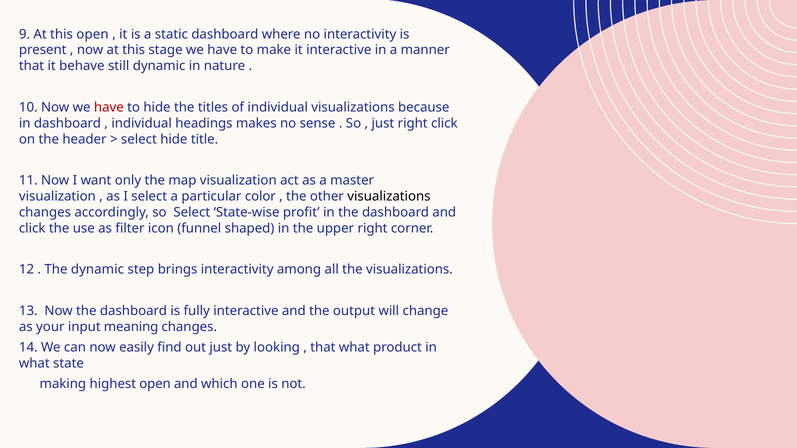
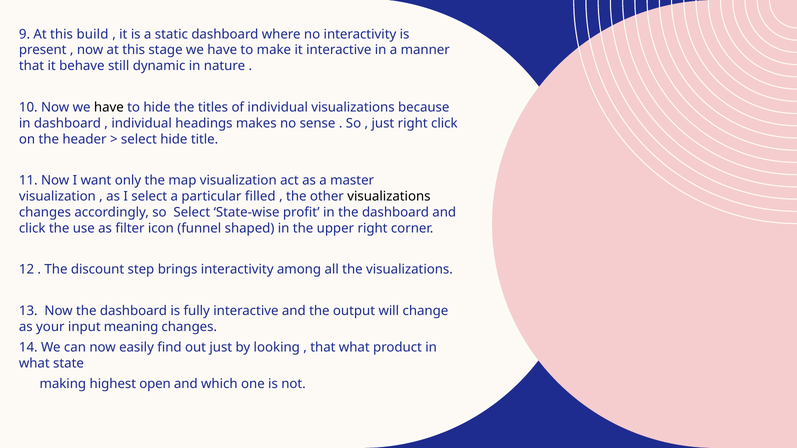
this open: open -> build
have at (109, 107) colour: red -> black
color: color -> filled
The dynamic: dynamic -> discount
